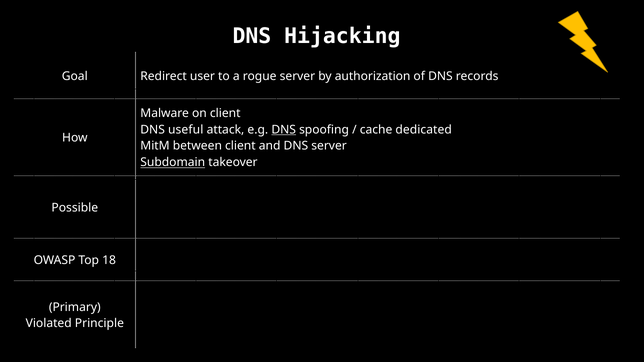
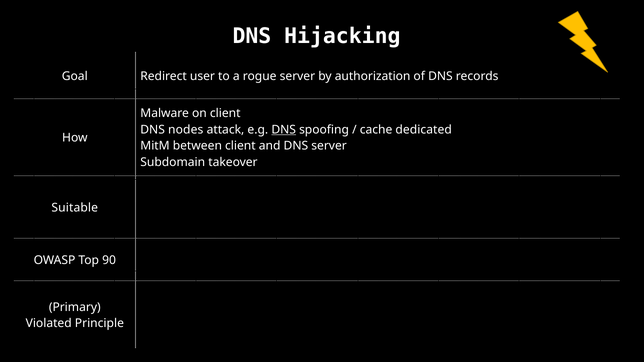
useful: useful -> nodes
Subdomain underline: present -> none
Possible: Possible -> Suitable
18: 18 -> 90
